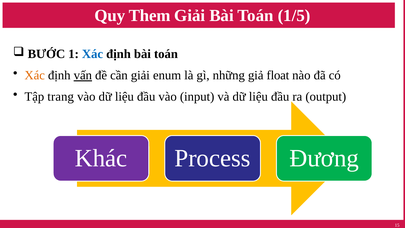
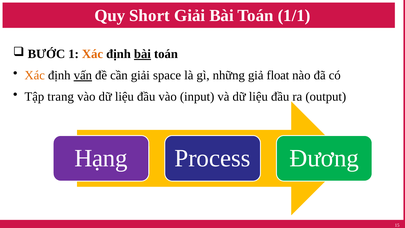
Them: Them -> Short
1/5: 1/5 -> 1/1
Xác at (92, 54) colour: blue -> orange
bài at (142, 54) underline: none -> present
enum: enum -> space
Khác: Khác -> Hạng
